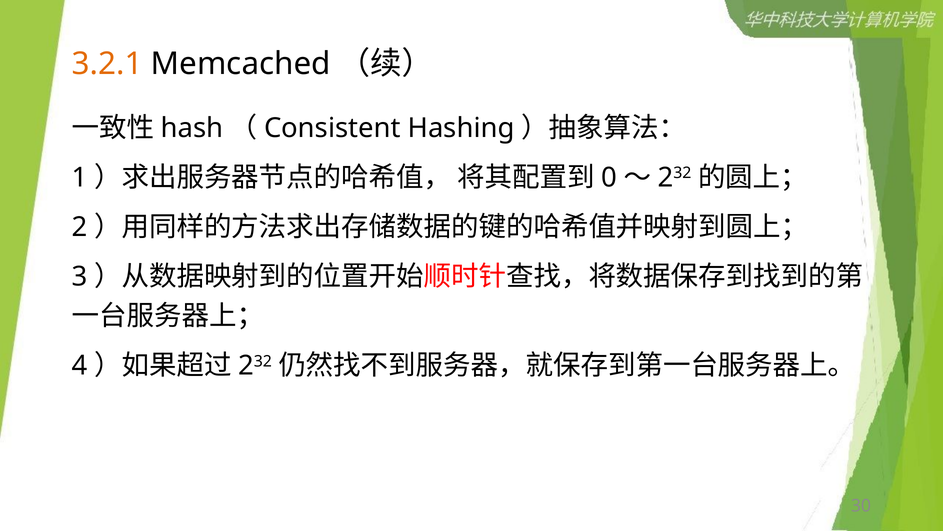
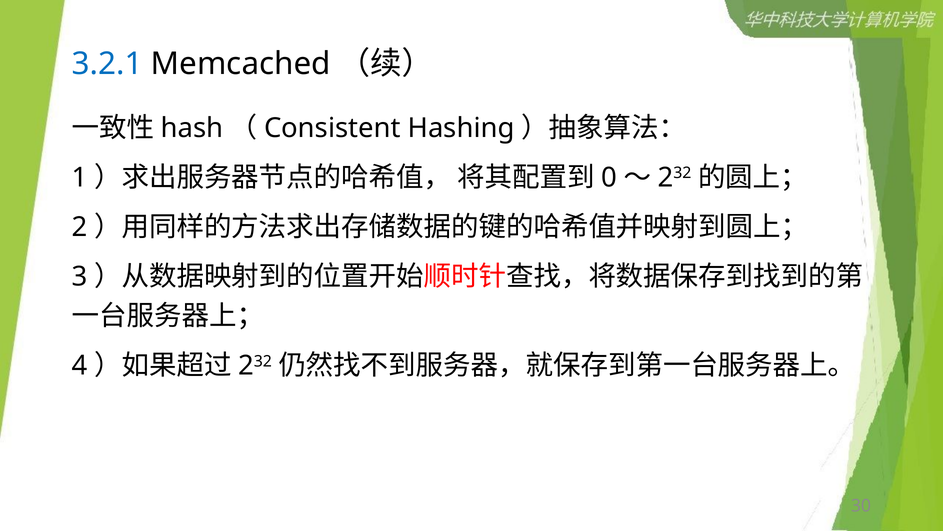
3.2.1 colour: orange -> blue
